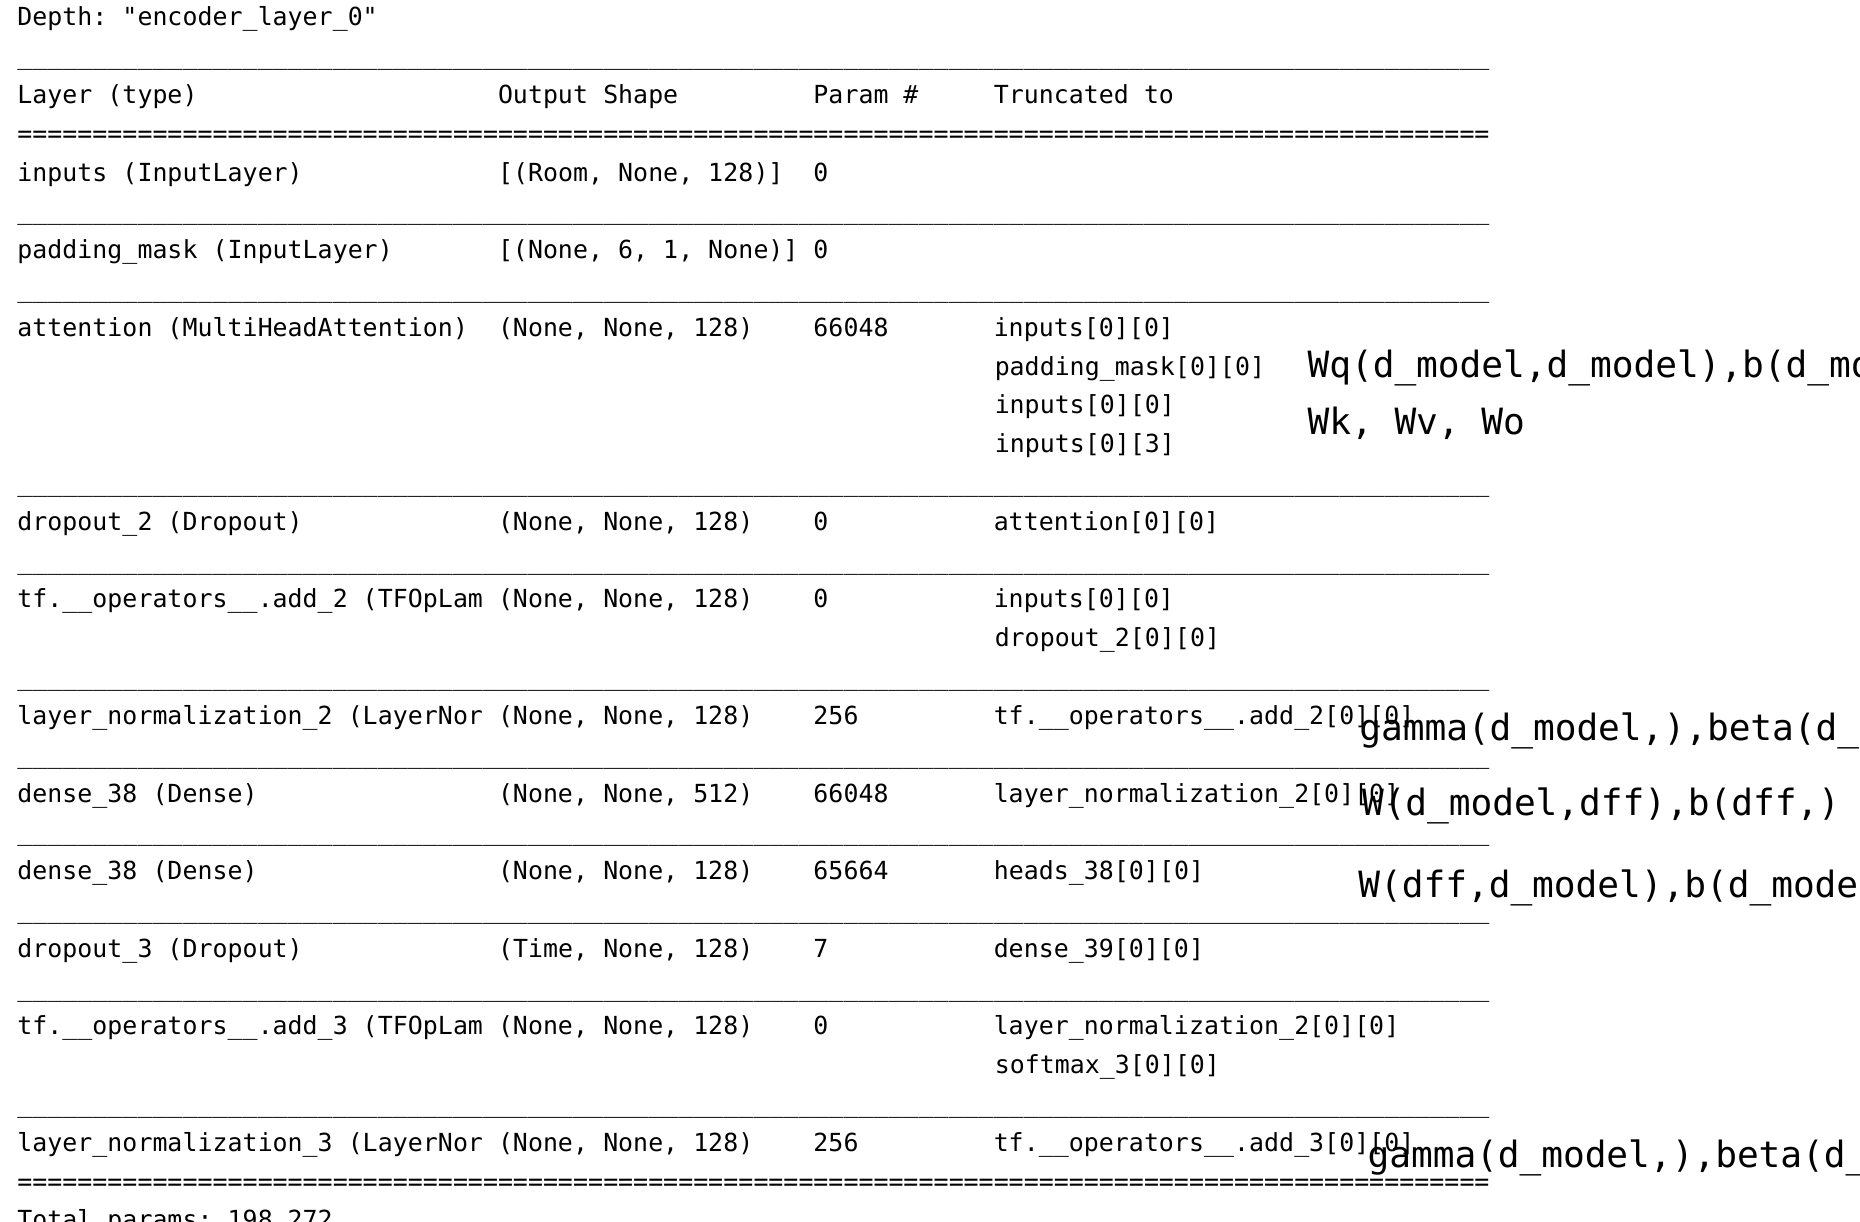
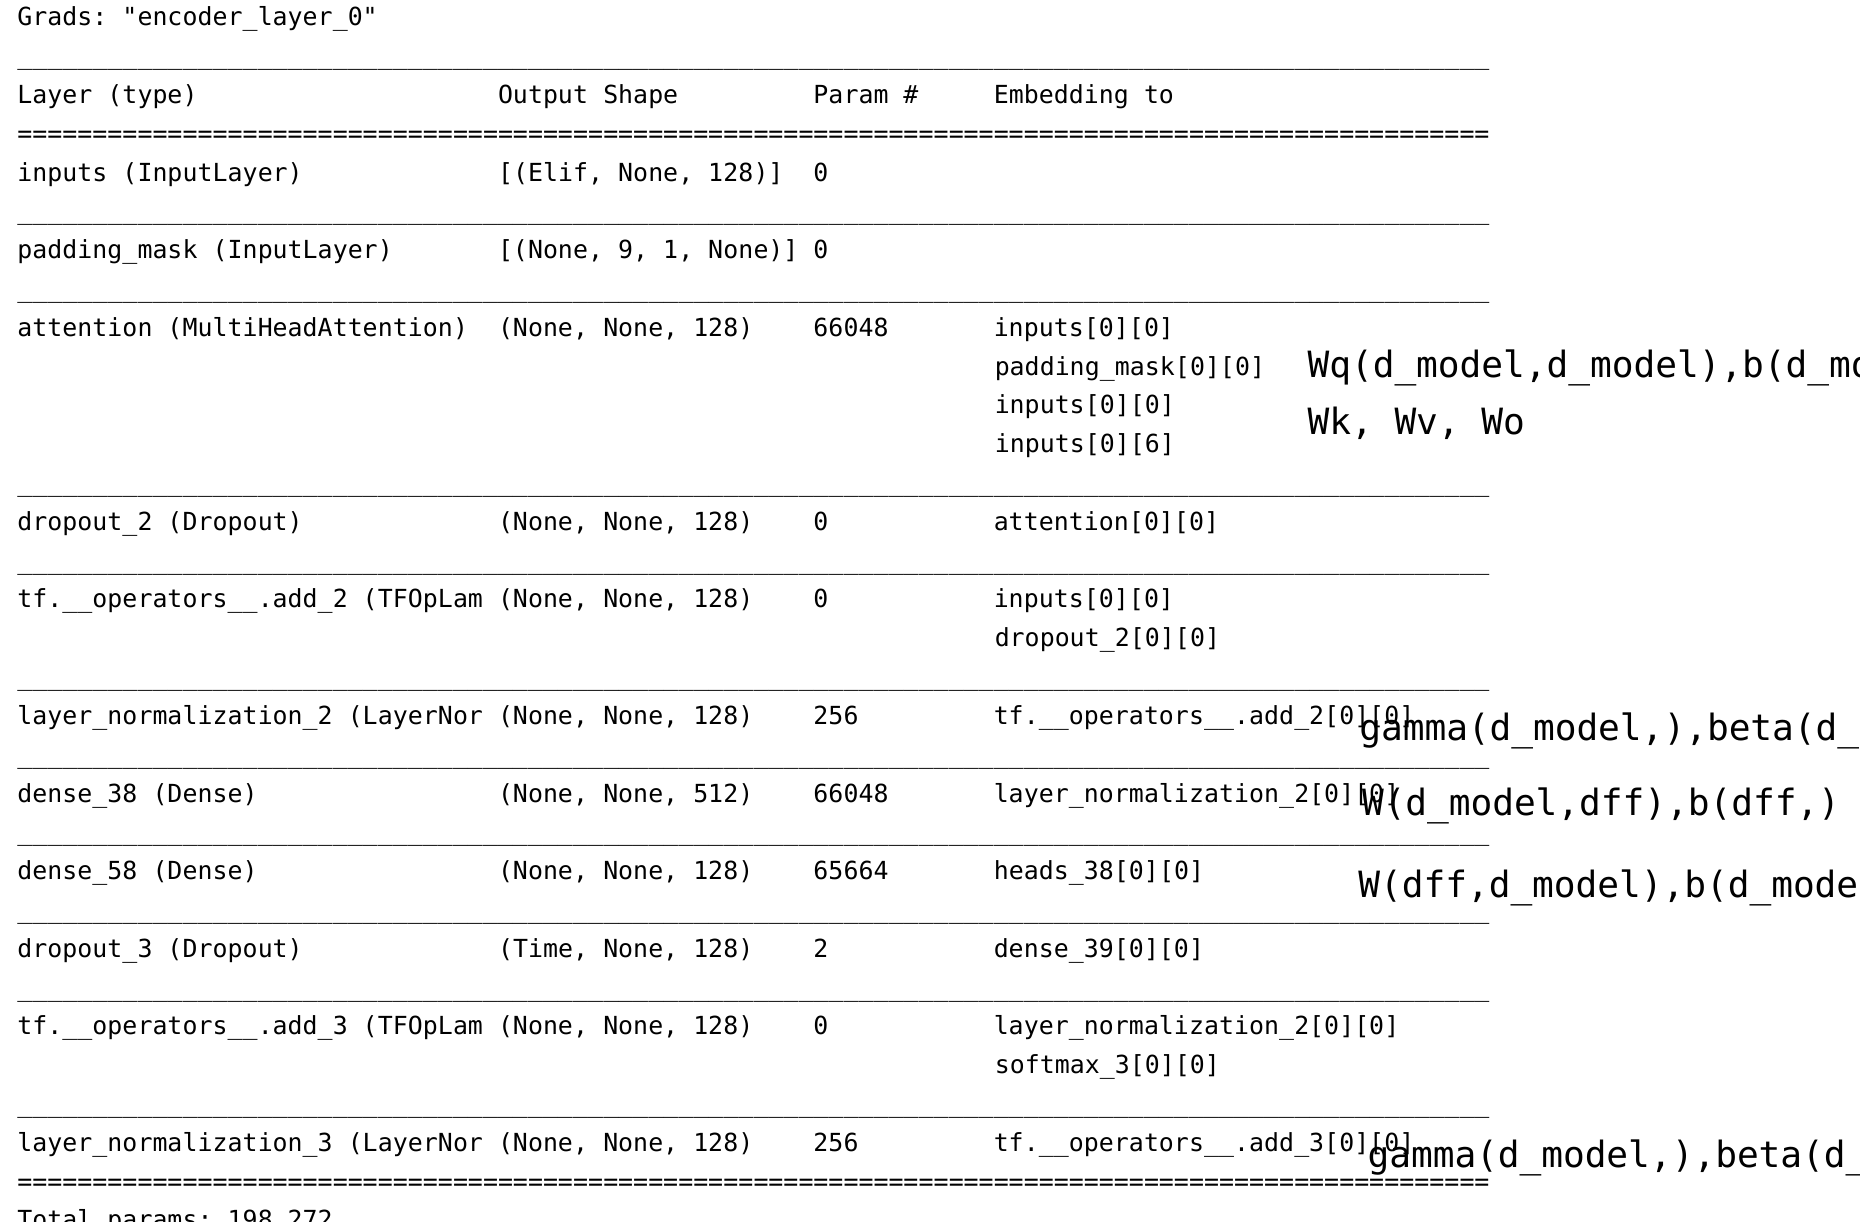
Depth: Depth -> Grads
Truncated: Truncated -> Embedding
Room: Room -> Elif
6: 6 -> 9
inputs[0][3: inputs[0][3 -> inputs[0][6
dense_38 at (77, 871): dense_38 -> dense_58
7: 7 -> 2
